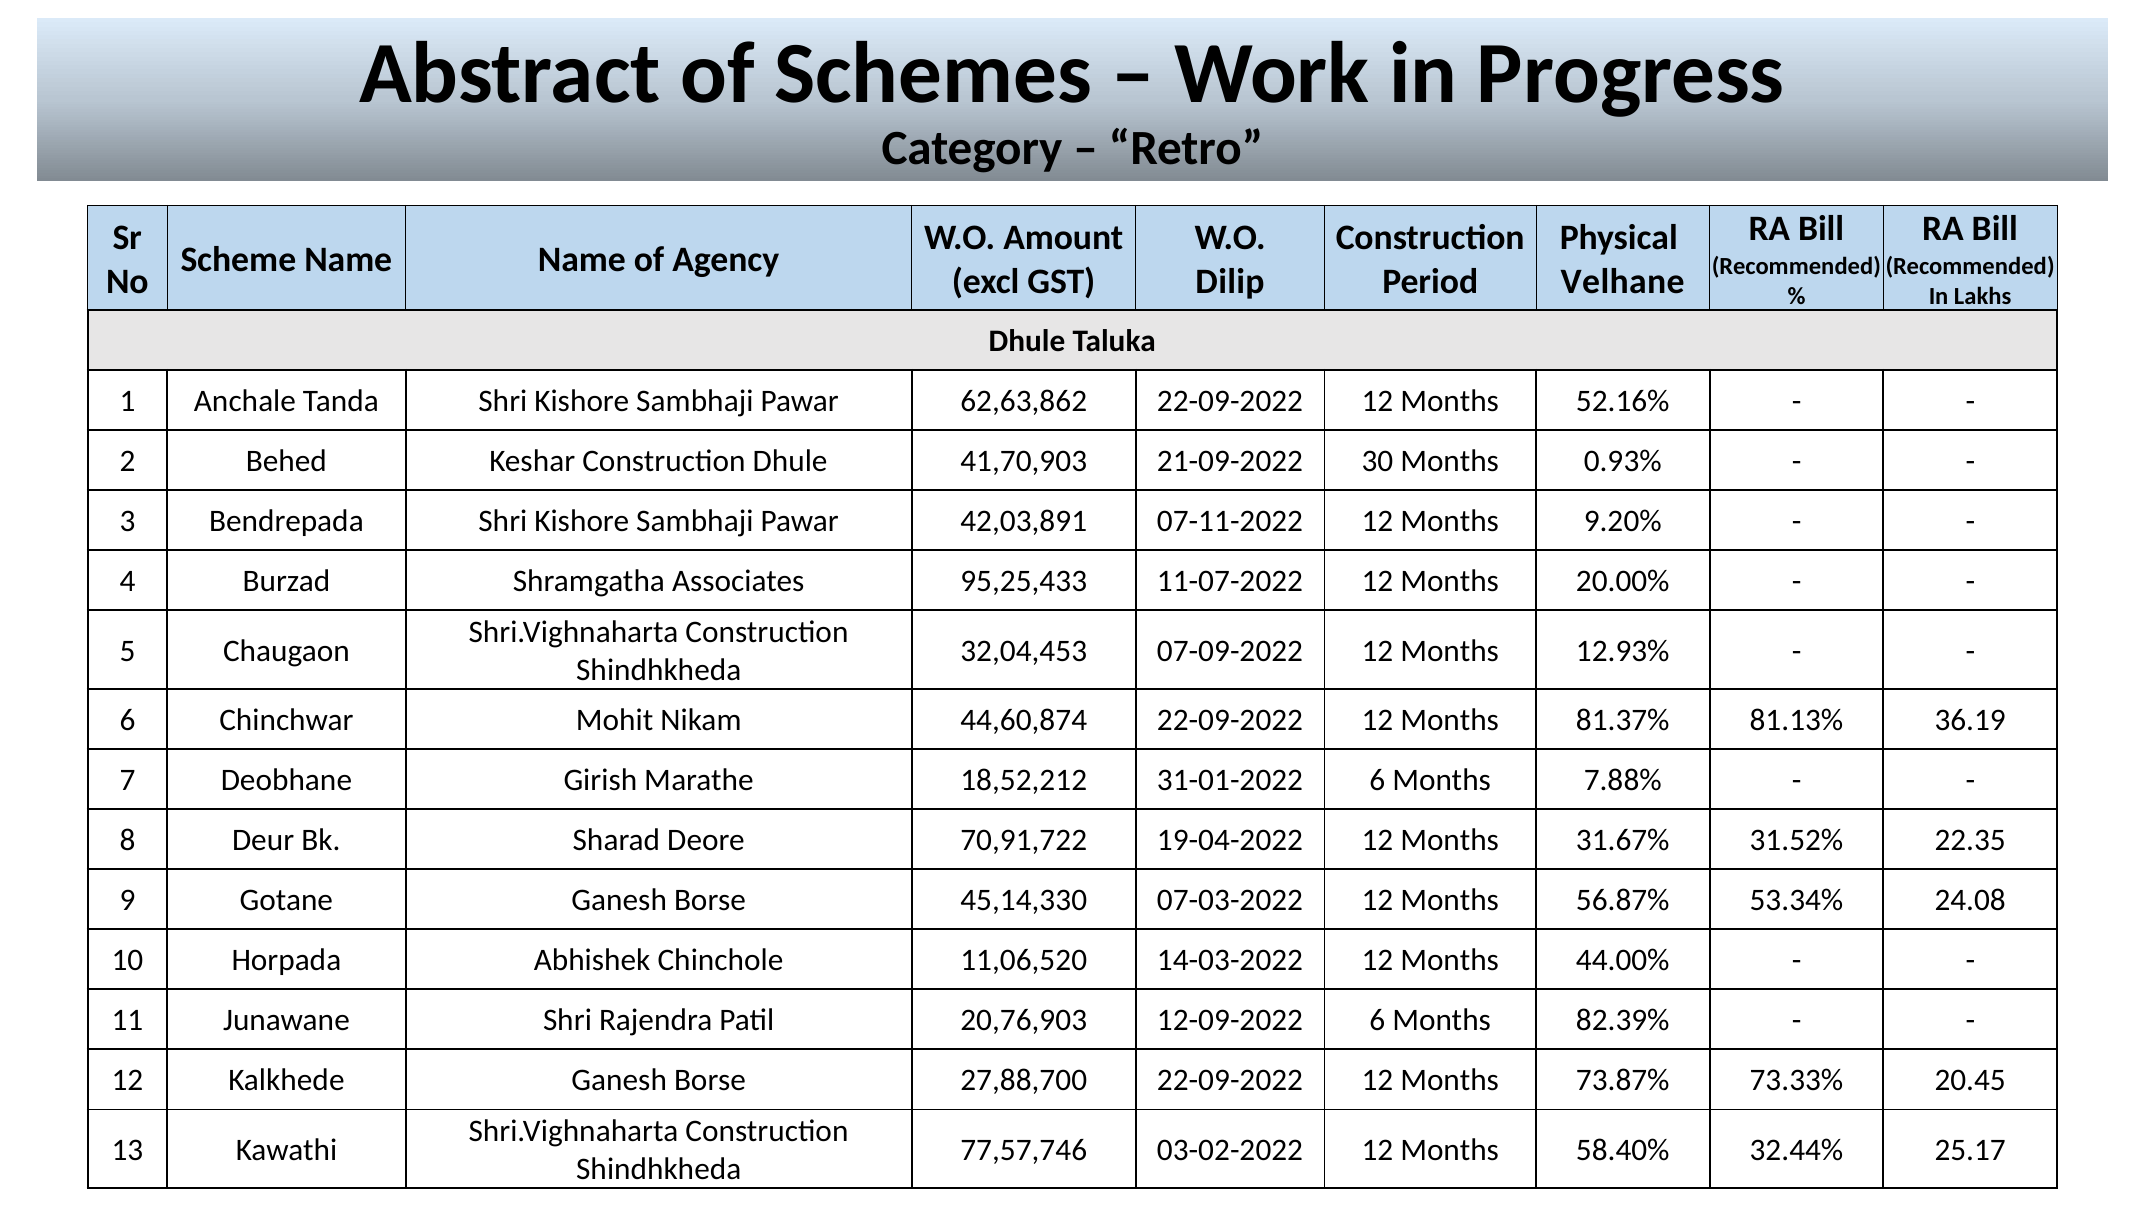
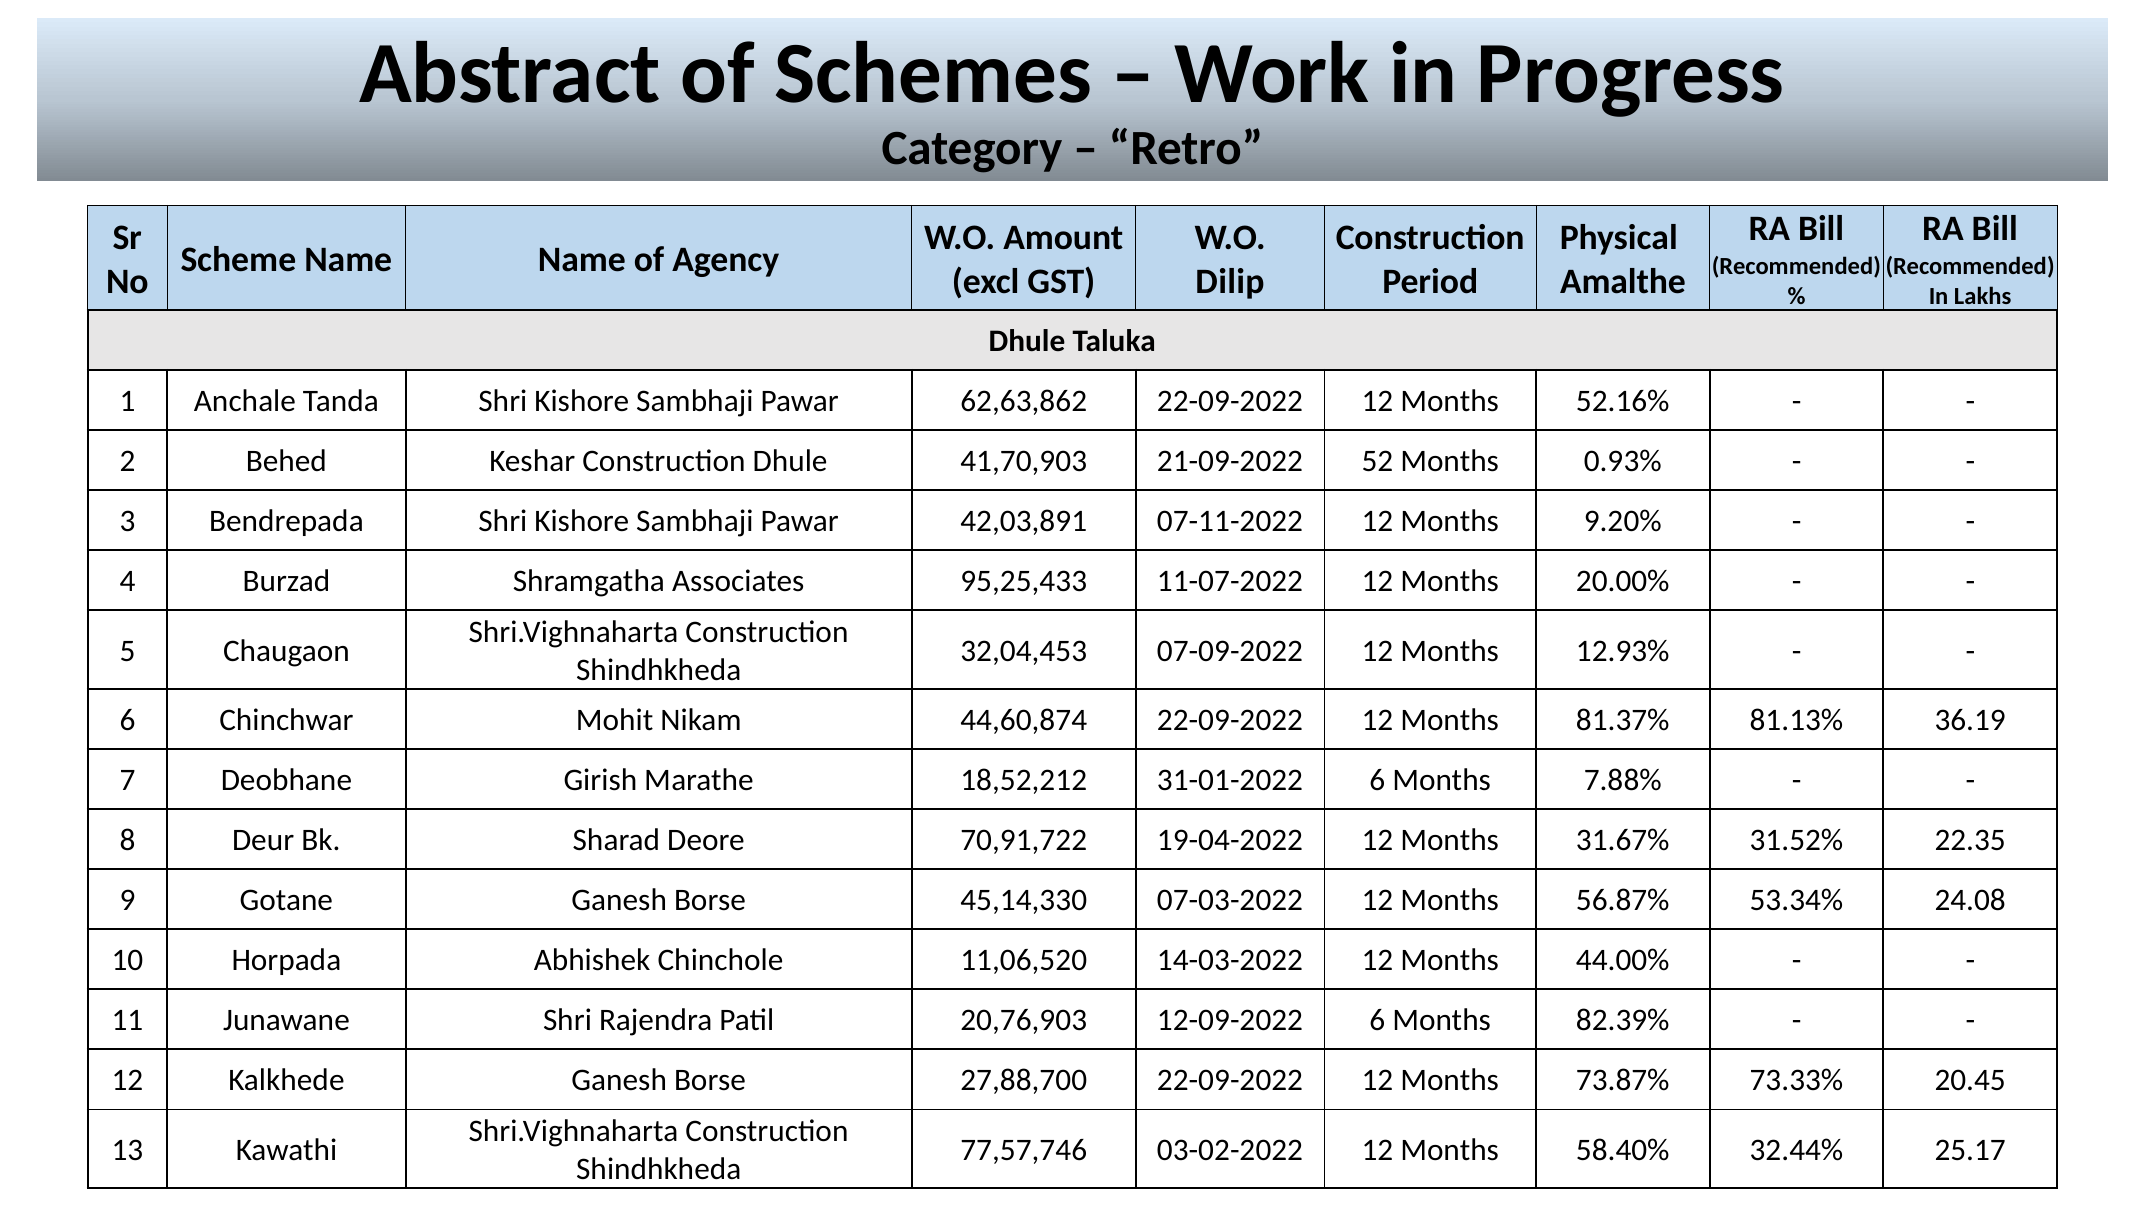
Velhane: Velhane -> Amalthe
30: 30 -> 52
